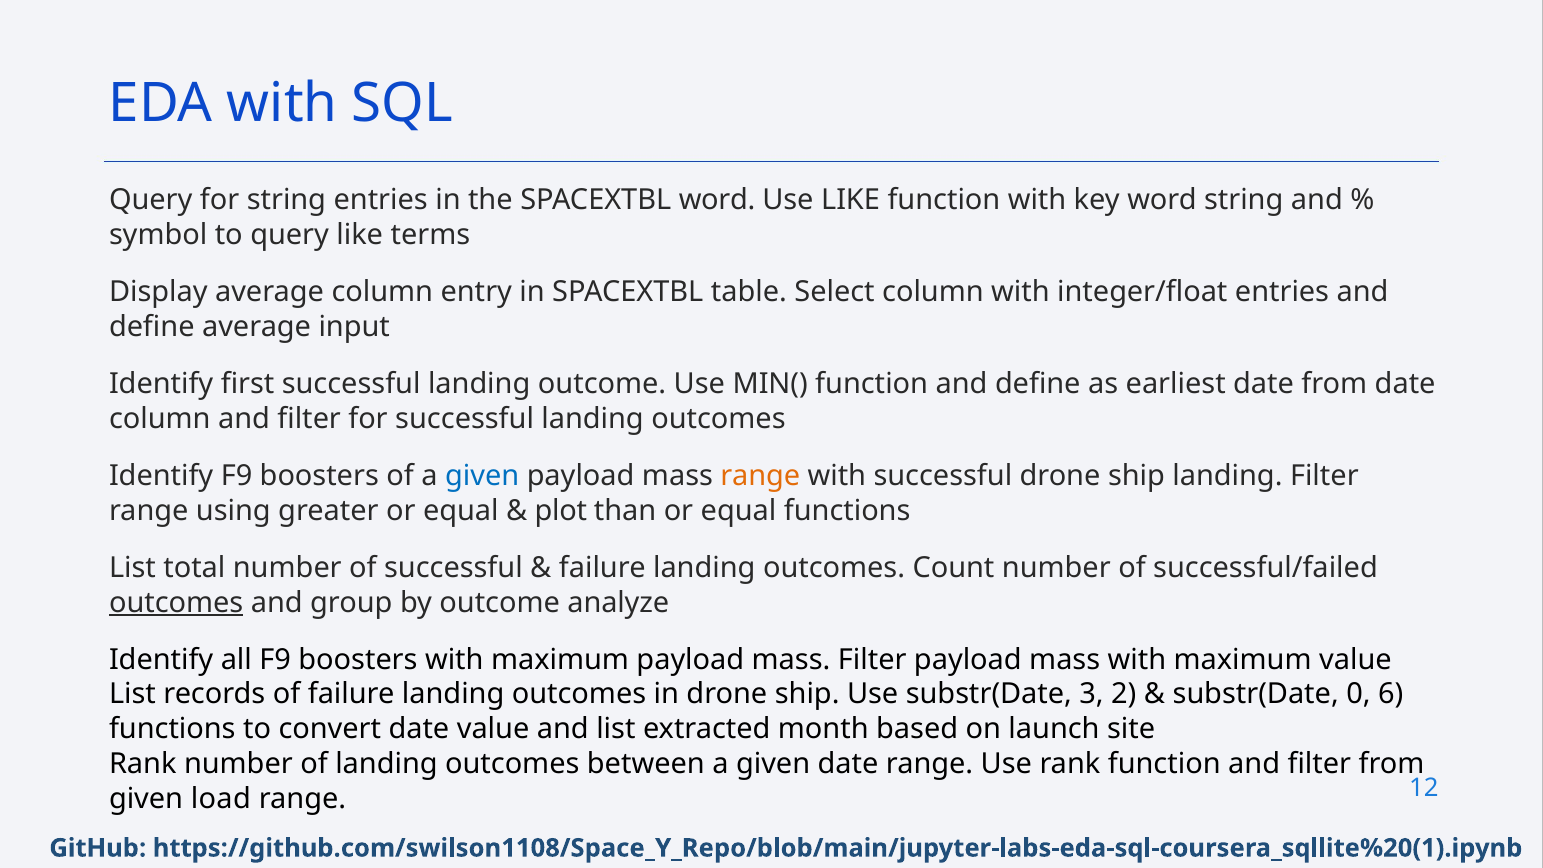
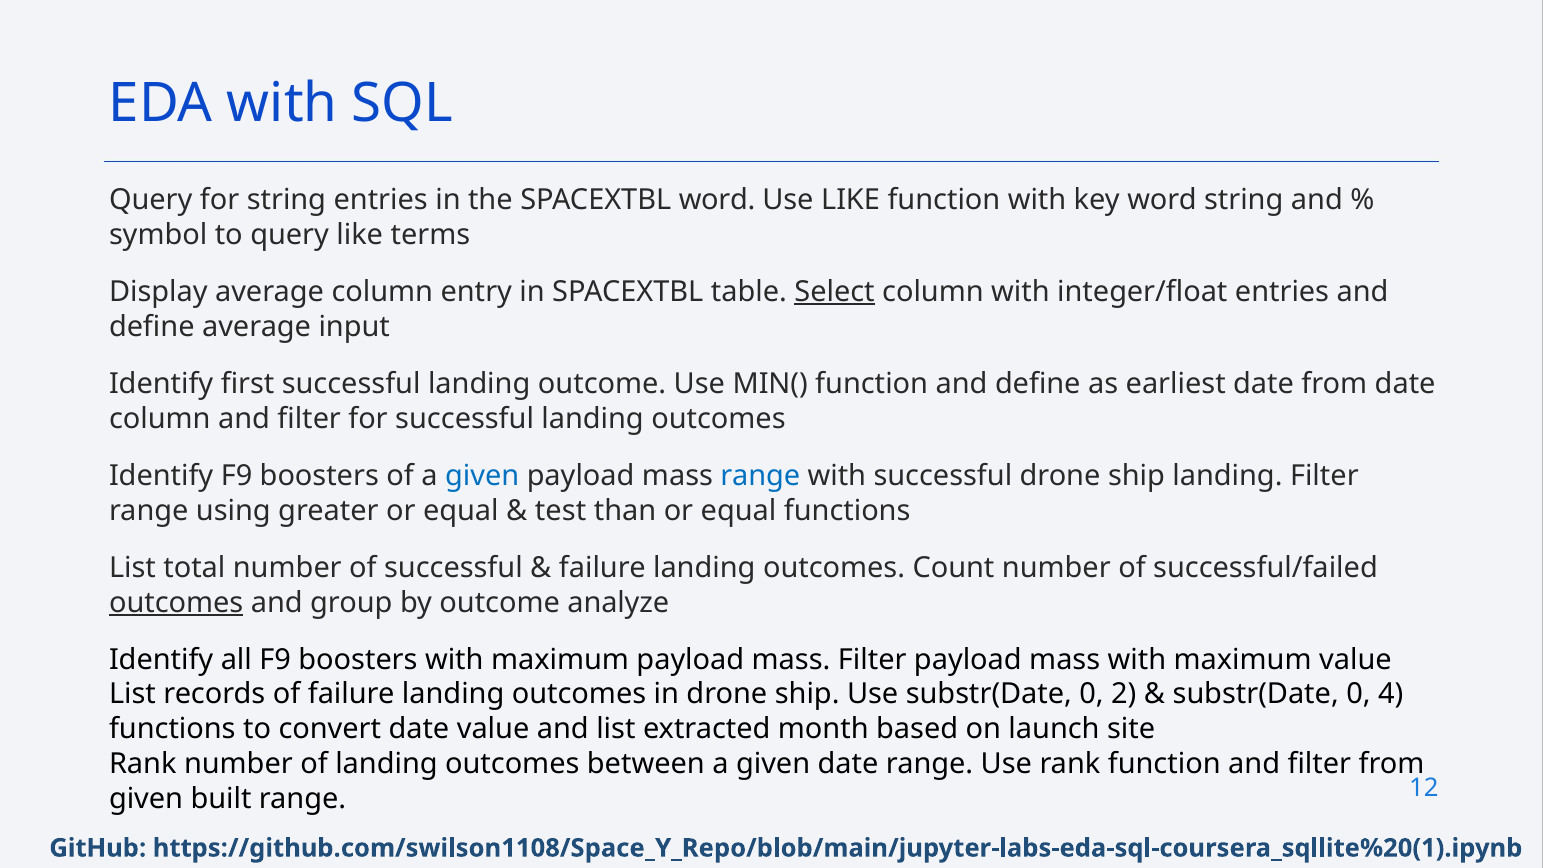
Select underline: none -> present
range at (760, 476) colour: orange -> blue
plot: plot -> test
Use substr(Date 3: 3 -> 0
6: 6 -> 4
load: load -> built
